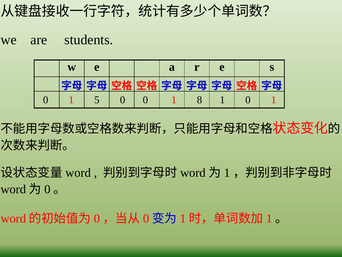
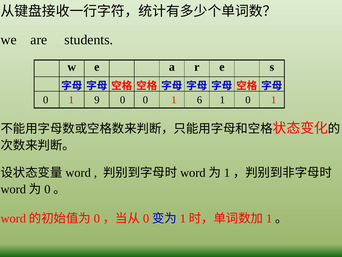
5: 5 -> 9
8: 8 -> 6
